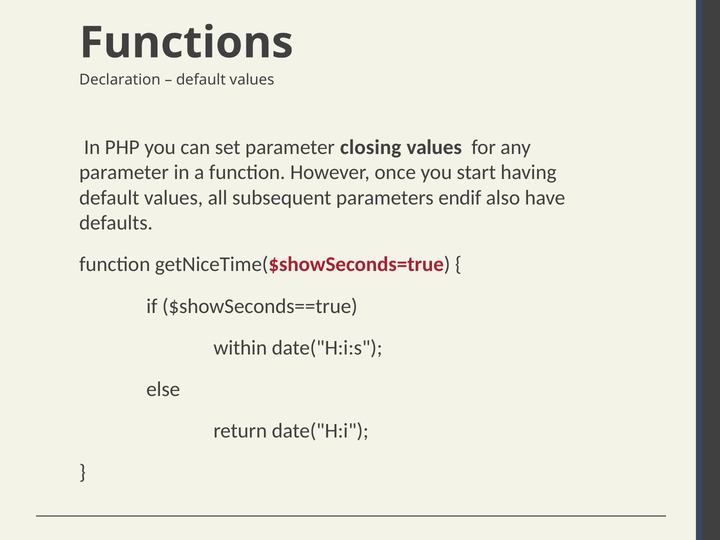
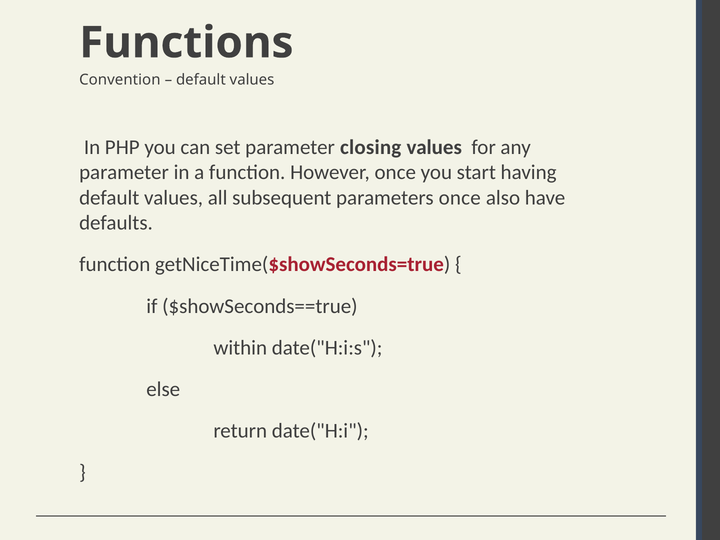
Declaration: Declaration -> Convention
parameters endif: endif -> once
